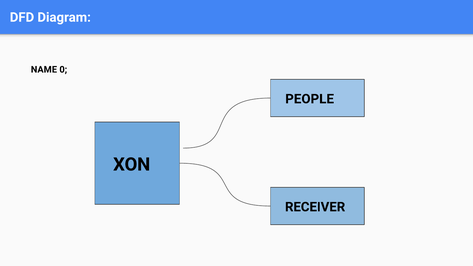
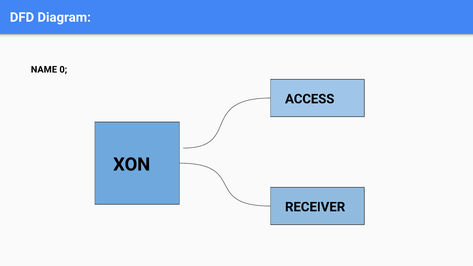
PEOPLE: PEOPLE -> ACCESS
